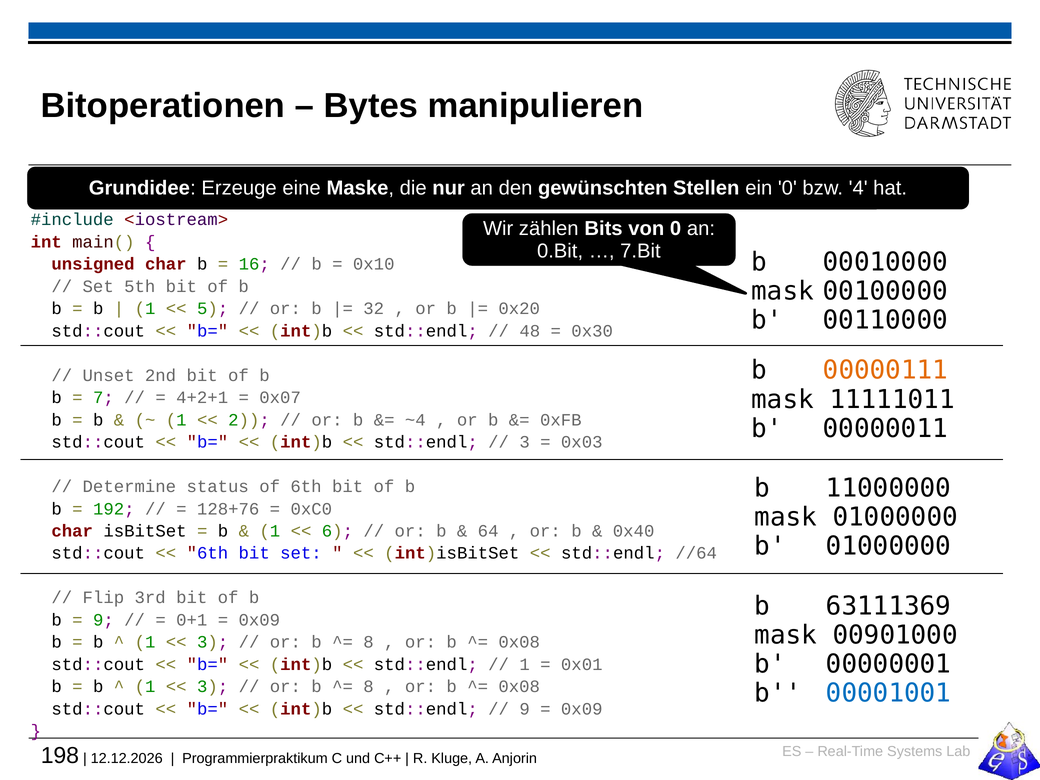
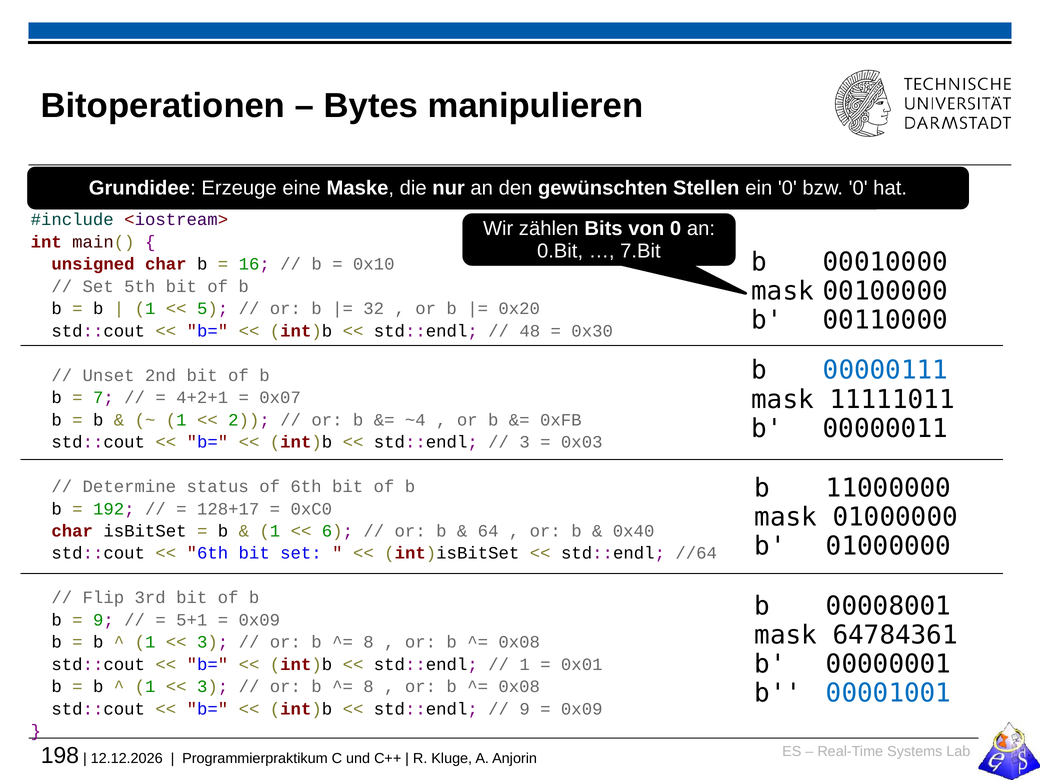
bzw 4: 4 -> 0
00000111 colour: orange -> blue
128+76: 128+76 -> 128+17
63111369: 63111369 -> 00008001
0+1: 0+1 -> 5+1
00901000: 00901000 -> 64784361
